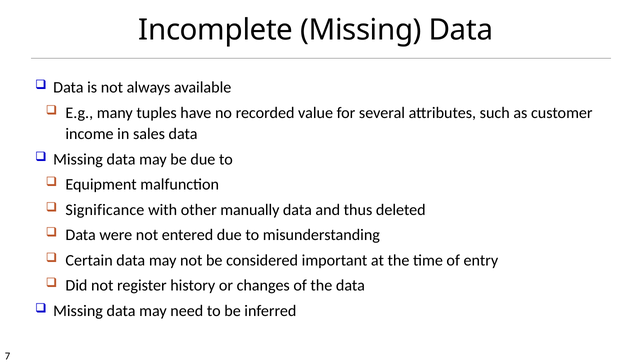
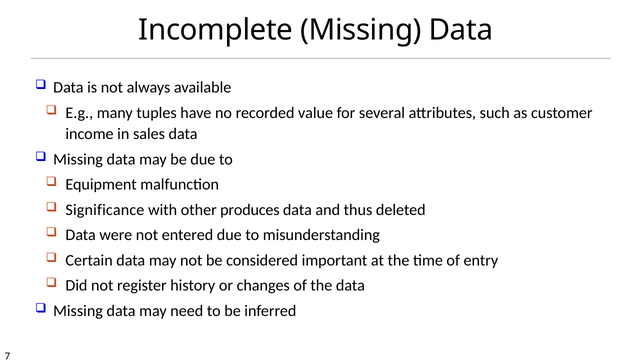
manually: manually -> produces
